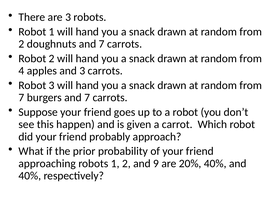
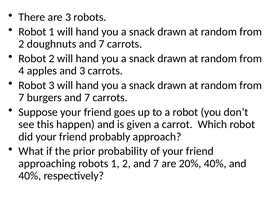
2 and 9: 9 -> 7
